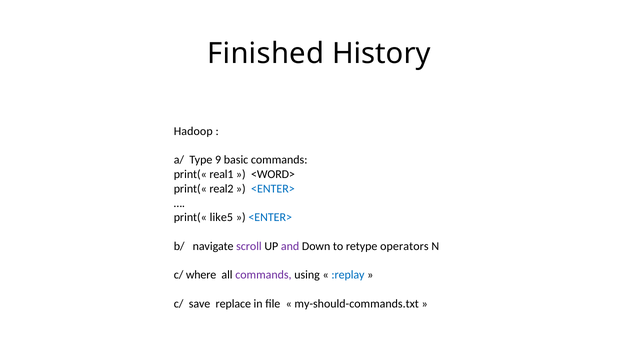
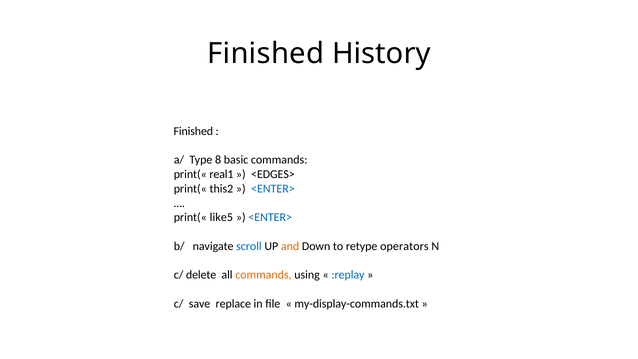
Hadoop at (193, 131): Hadoop -> Finished
9: 9 -> 8
<WORD>: <WORD> -> <EDGES>
real2: real2 -> this2
scroll colour: purple -> blue
and colour: purple -> orange
where: where -> delete
commands at (263, 275) colour: purple -> orange
my-should-commands.txt: my-should-commands.txt -> my-display-commands.txt
